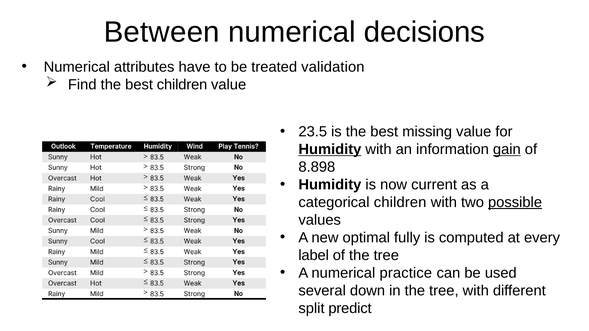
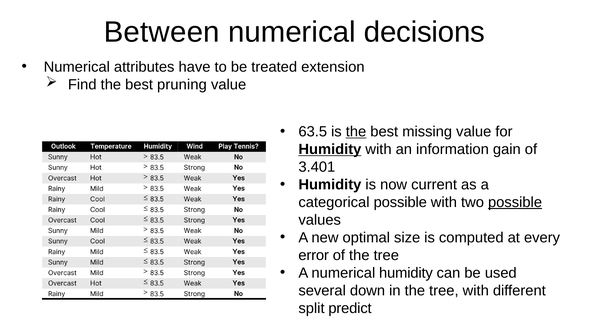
validation: validation -> extension
best children: children -> pruning
23.5: 23.5 -> 63.5
the at (356, 132) underline: none -> present
gain underline: present -> none
8.898: 8.898 -> 3.401
categorical children: children -> possible
fully: fully -> size
label: label -> error
numerical practice: practice -> humidity
